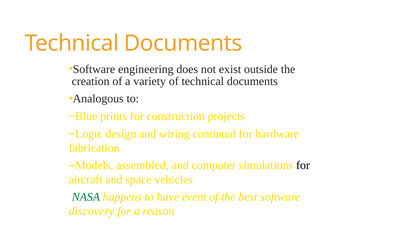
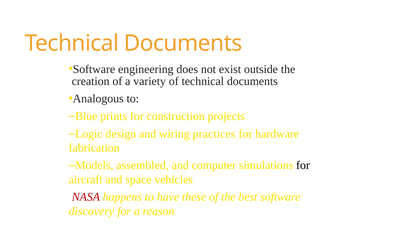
continual: continual -> practices
NASA colour: green -> red
event: event -> these
